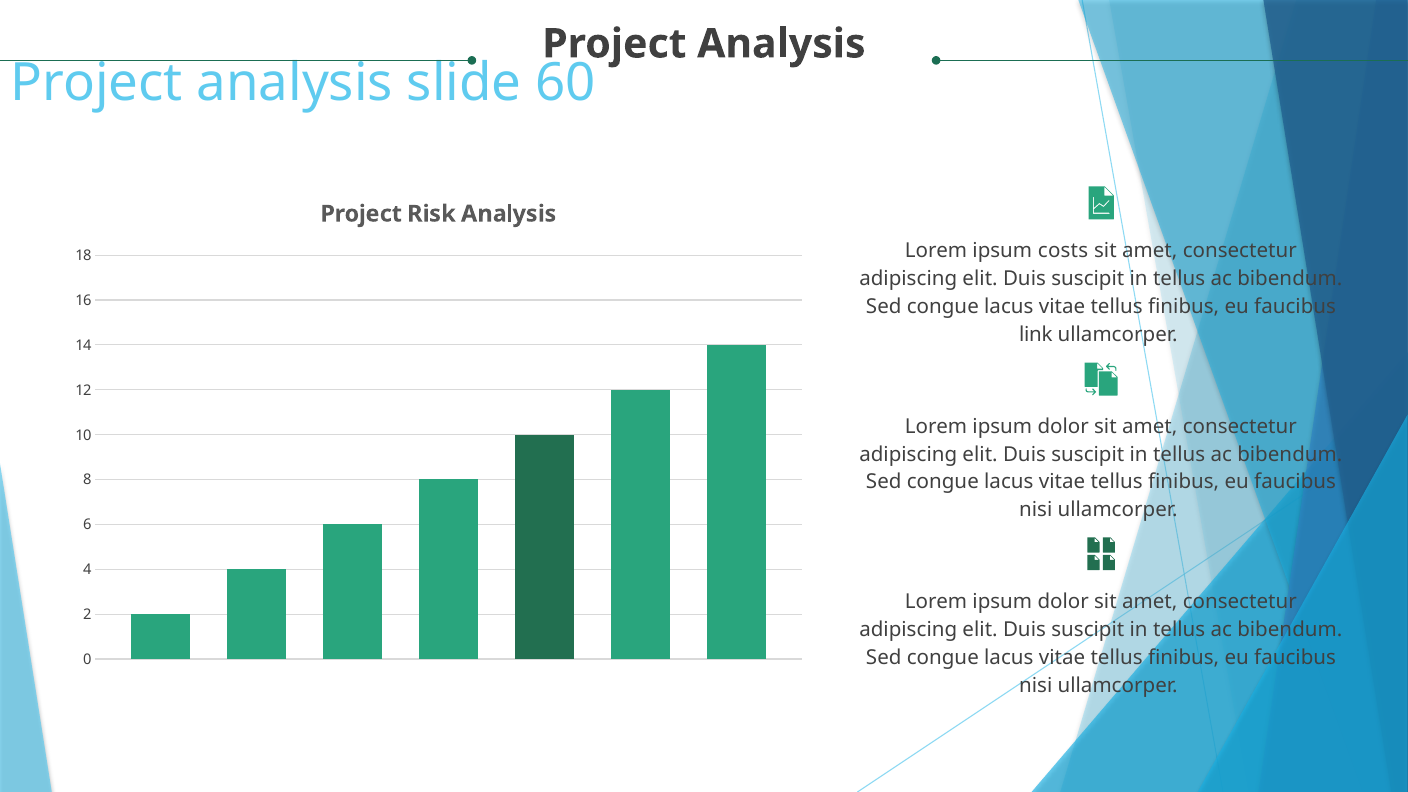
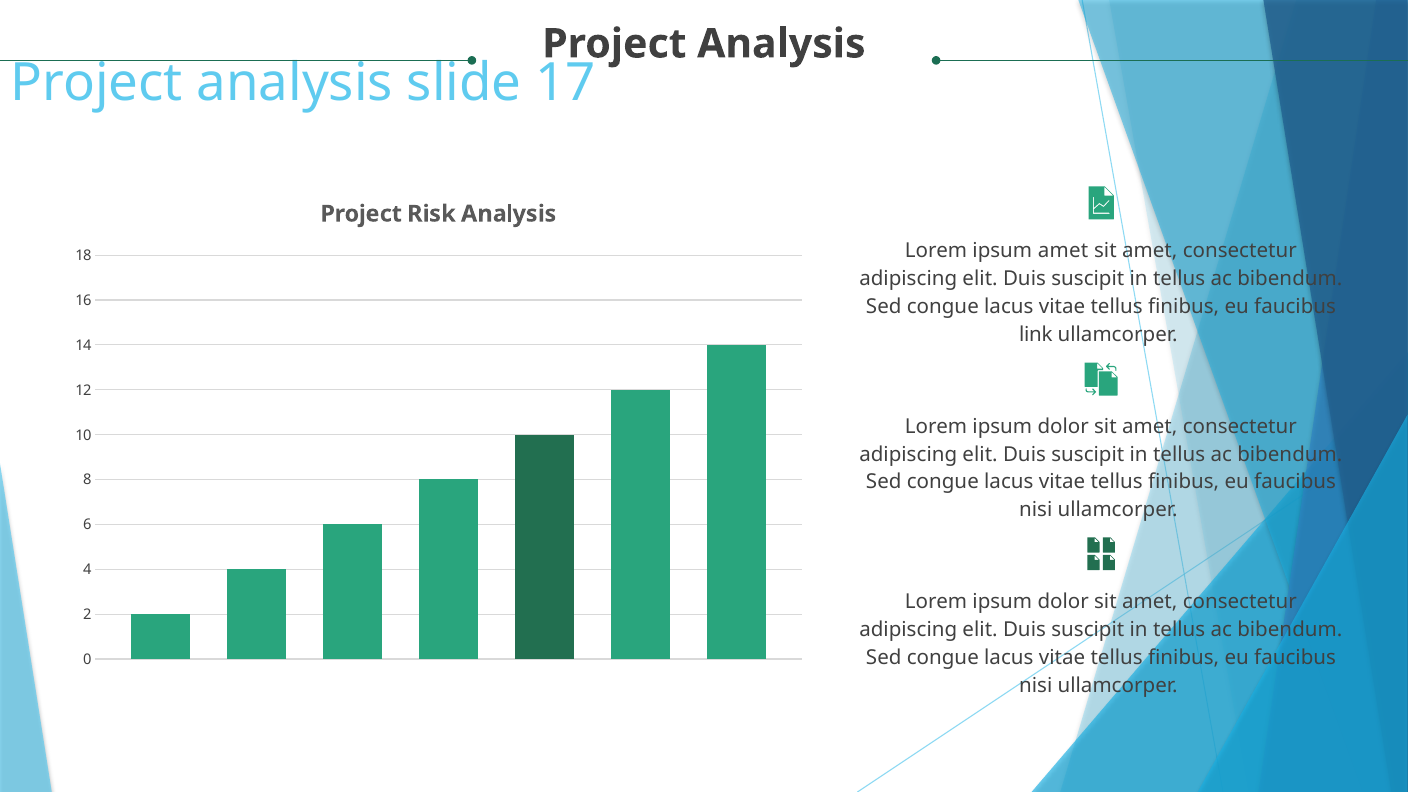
60: 60 -> 17
ipsum costs: costs -> amet
